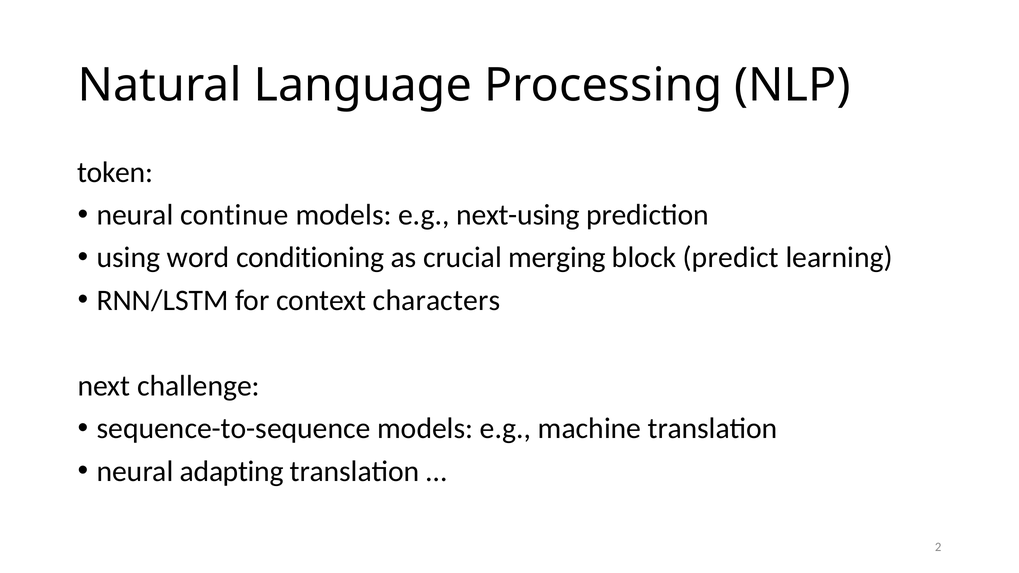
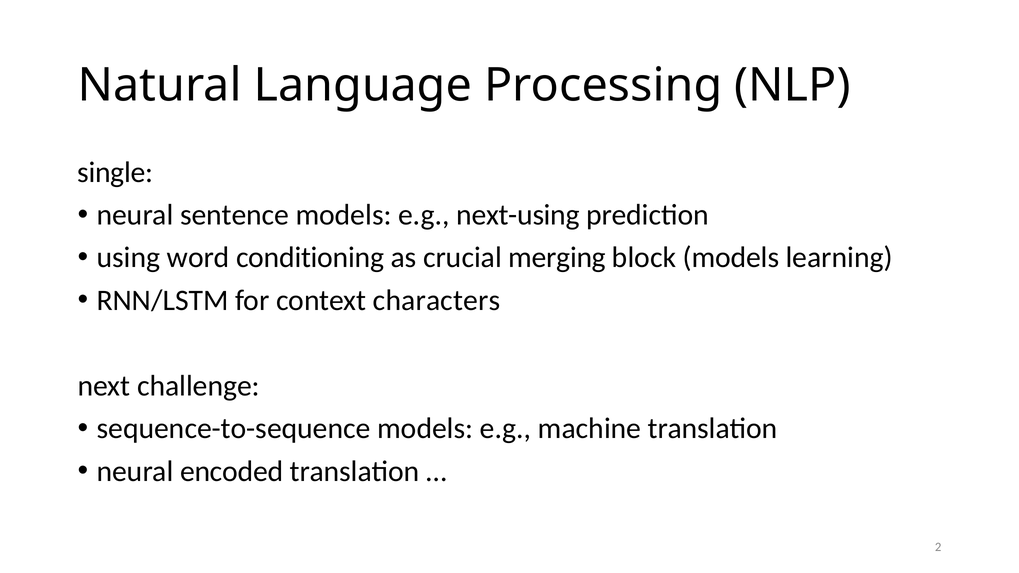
token: token -> single
continue: continue -> sentence
block predict: predict -> models
adapting: adapting -> encoded
